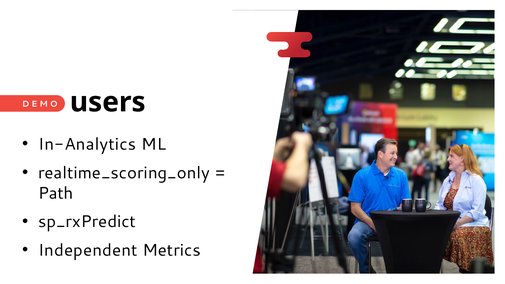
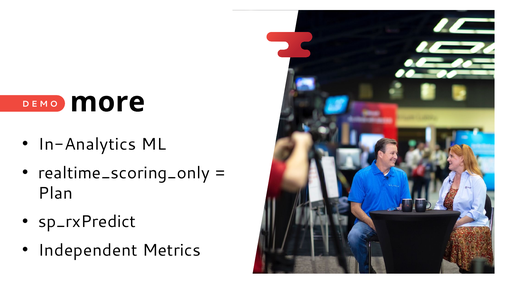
users: users -> more
Path: Path -> Plan
